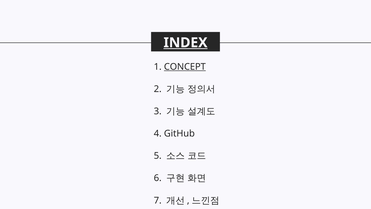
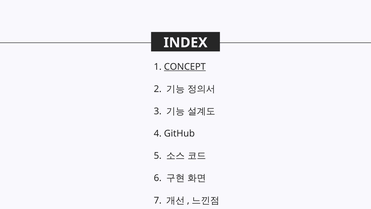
INDEX underline: present -> none
